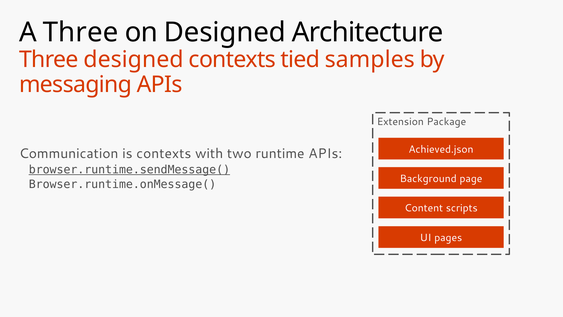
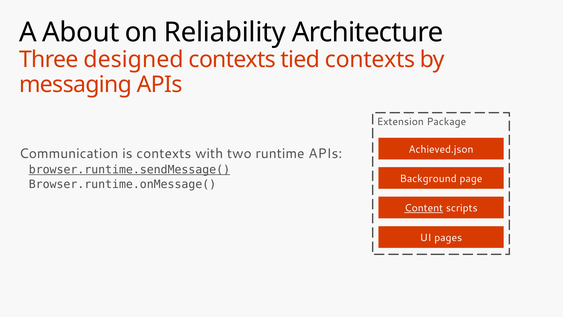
A Three: Three -> About
on Designed: Designed -> Reliability
tied samples: samples -> contexts
Content underline: none -> present
